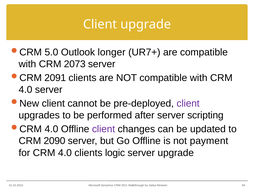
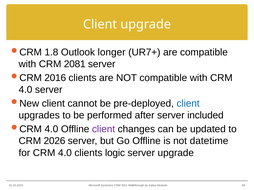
5.0: 5.0 -> 1.8
2073: 2073 -> 2081
2091: 2091 -> 2016
client at (188, 104) colour: purple -> blue
scripting: scripting -> included
2090: 2090 -> 2026
payment: payment -> datetime
